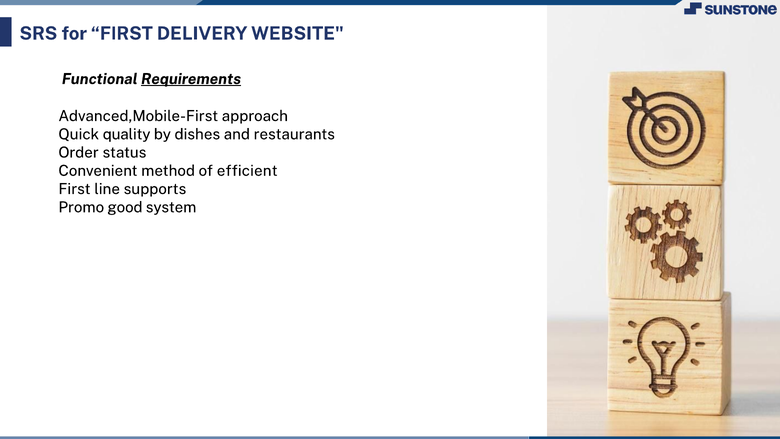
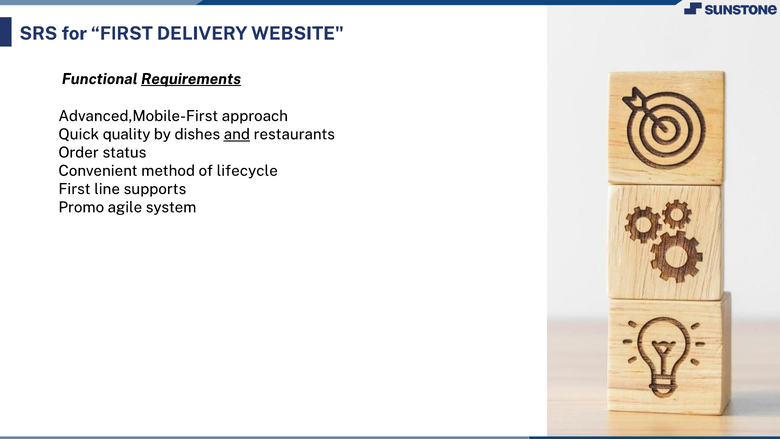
and underline: none -> present
efficient: efficient -> lifecycle
good: good -> agile
